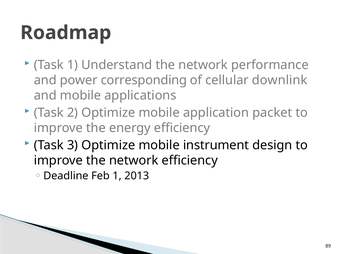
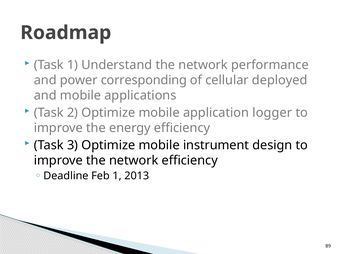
downlink: downlink -> deployed
packet: packet -> logger
